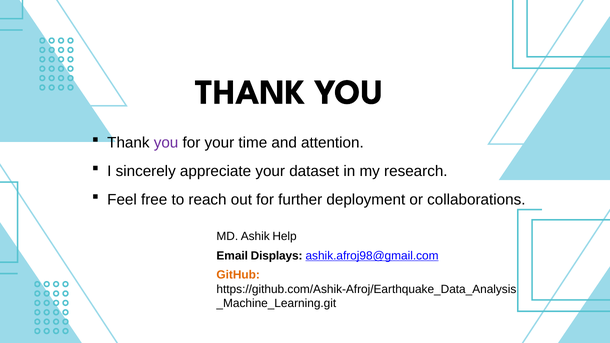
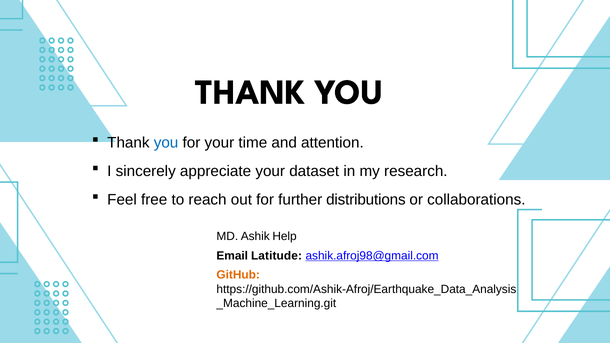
you at (166, 143) colour: purple -> blue
deployment: deployment -> distributions
Displays: Displays -> Latitude
